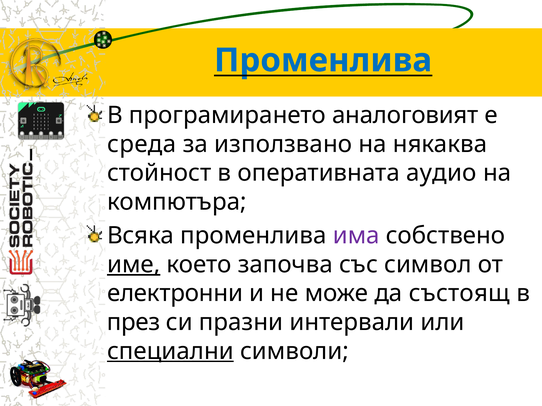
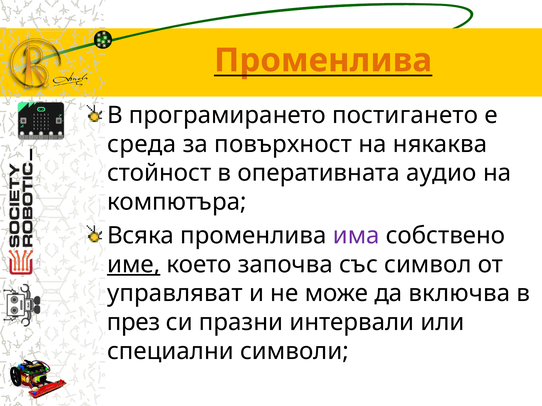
Променлива at (323, 60) colour: blue -> orange
аналоговият: аналоговият -> постигането
използвано: използвано -> повърхност
електронни: електронни -> управляват
състоящ: състоящ -> включва
специални underline: present -> none
